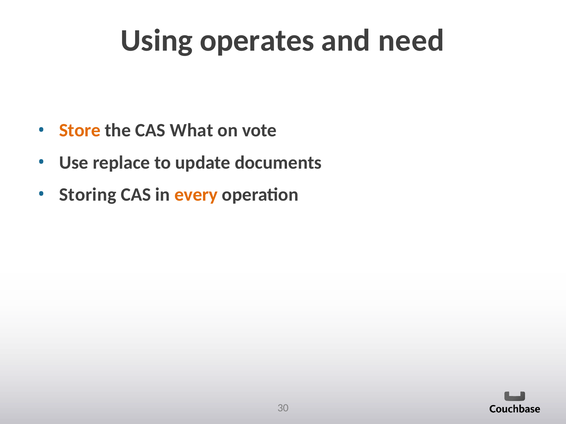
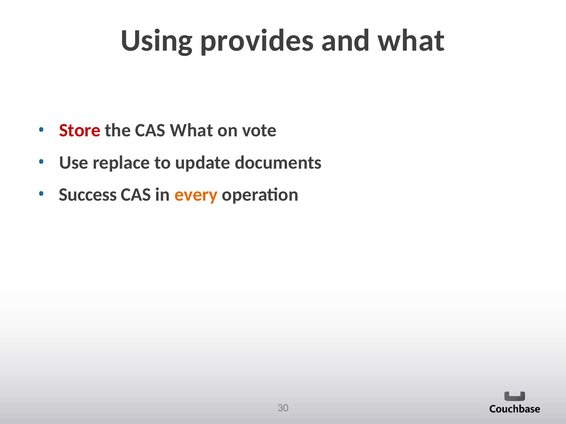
operates: operates -> provides
and need: need -> what
Store colour: orange -> red
Storing: Storing -> Success
